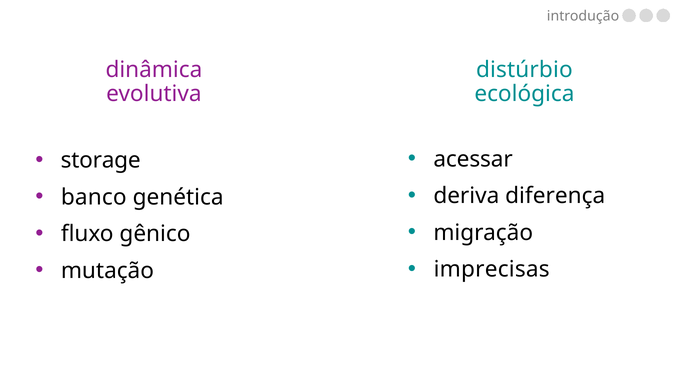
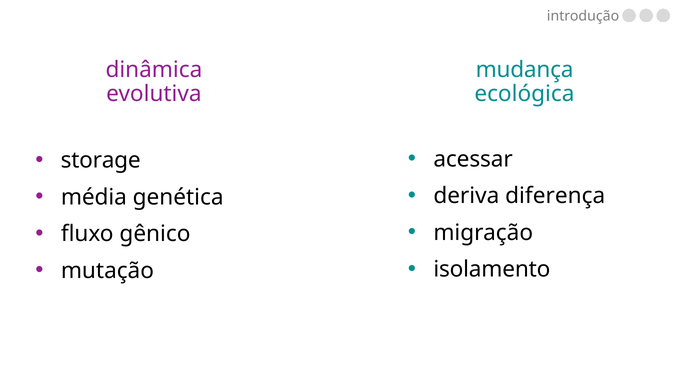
distúrbio: distúrbio -> mudança
banco: banco -> média
imprecisas: imprecisas -> isolamento
